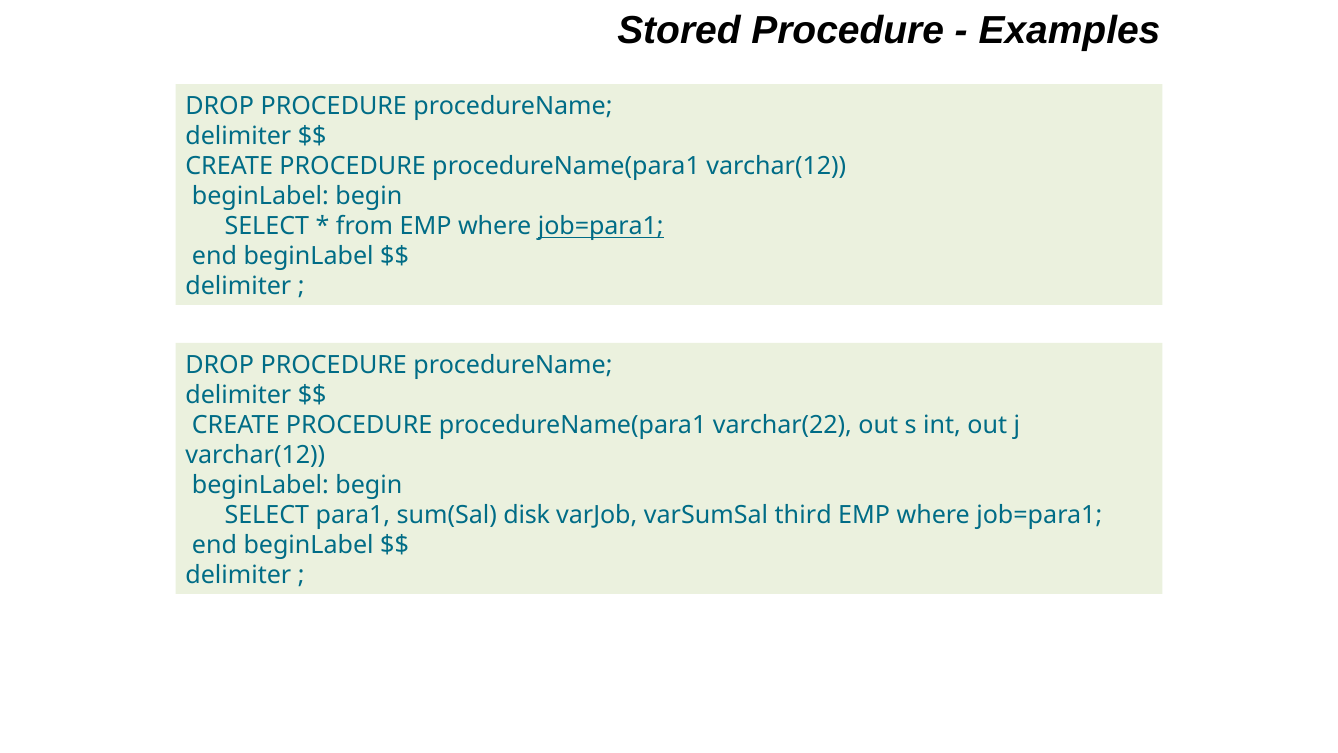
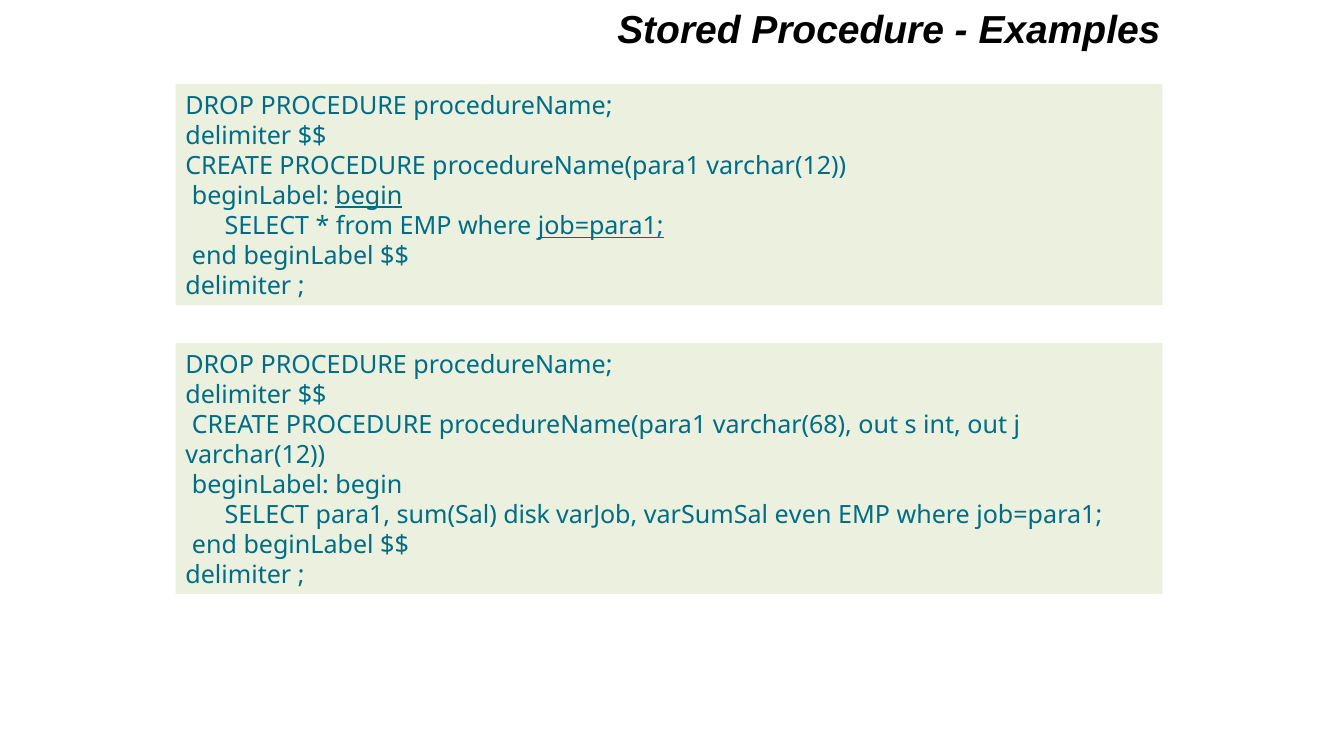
begin at (369, 196) underline: none -> present
varchar(22: varchar(22 -> varchar(68
third: third -> even
